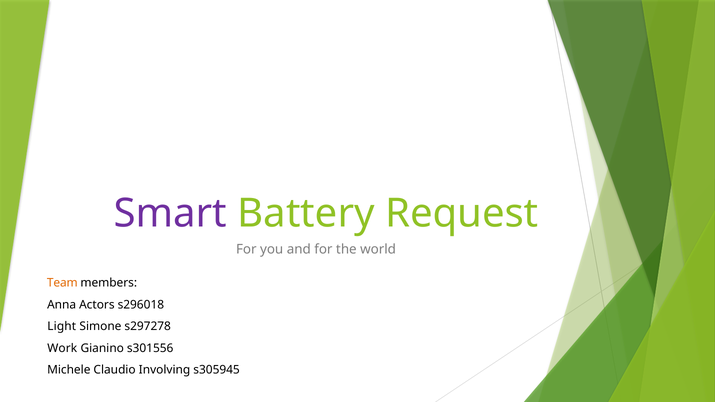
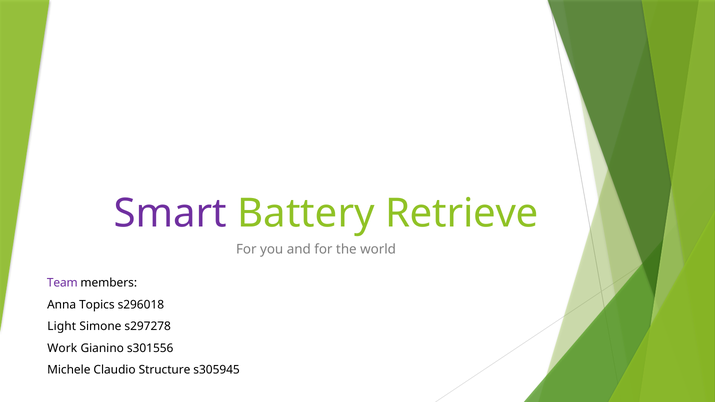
Request: Request -> Retrieve
Team colour: orange -> purple
Actors: Actors -> Topics
Involving: Involving -> Structure
